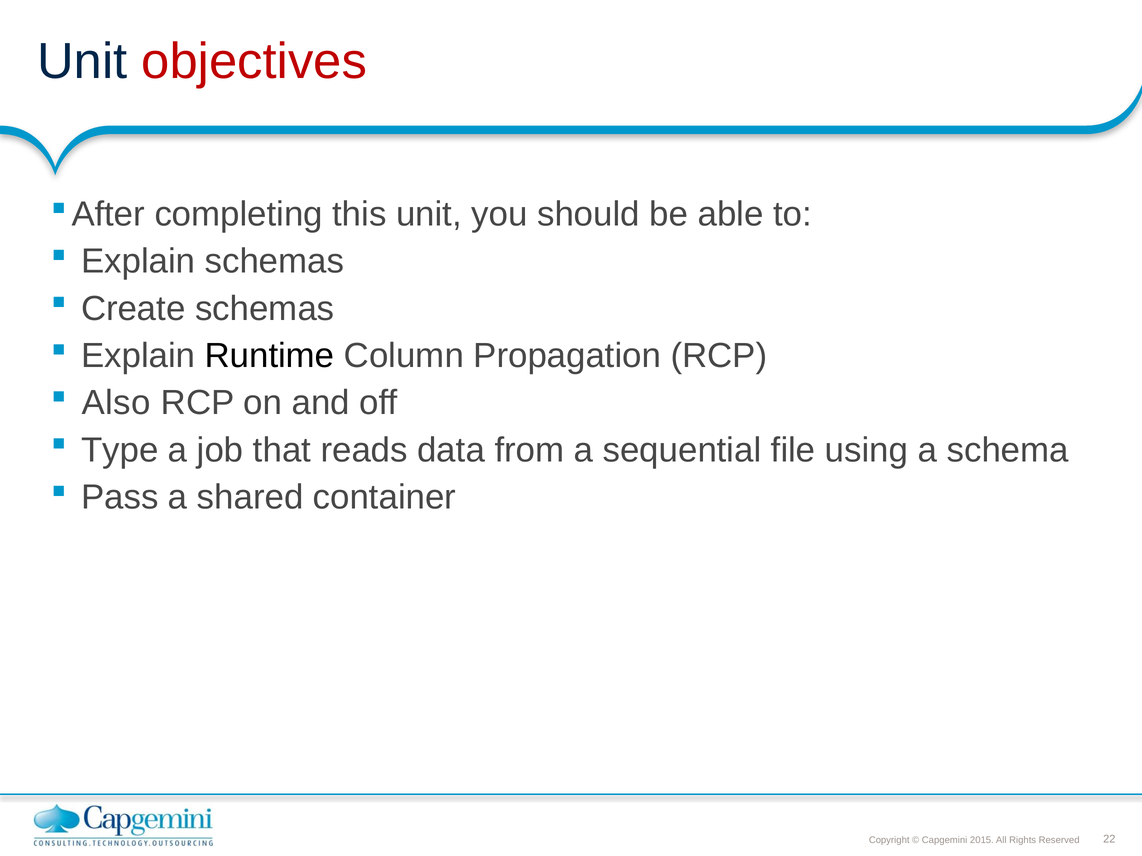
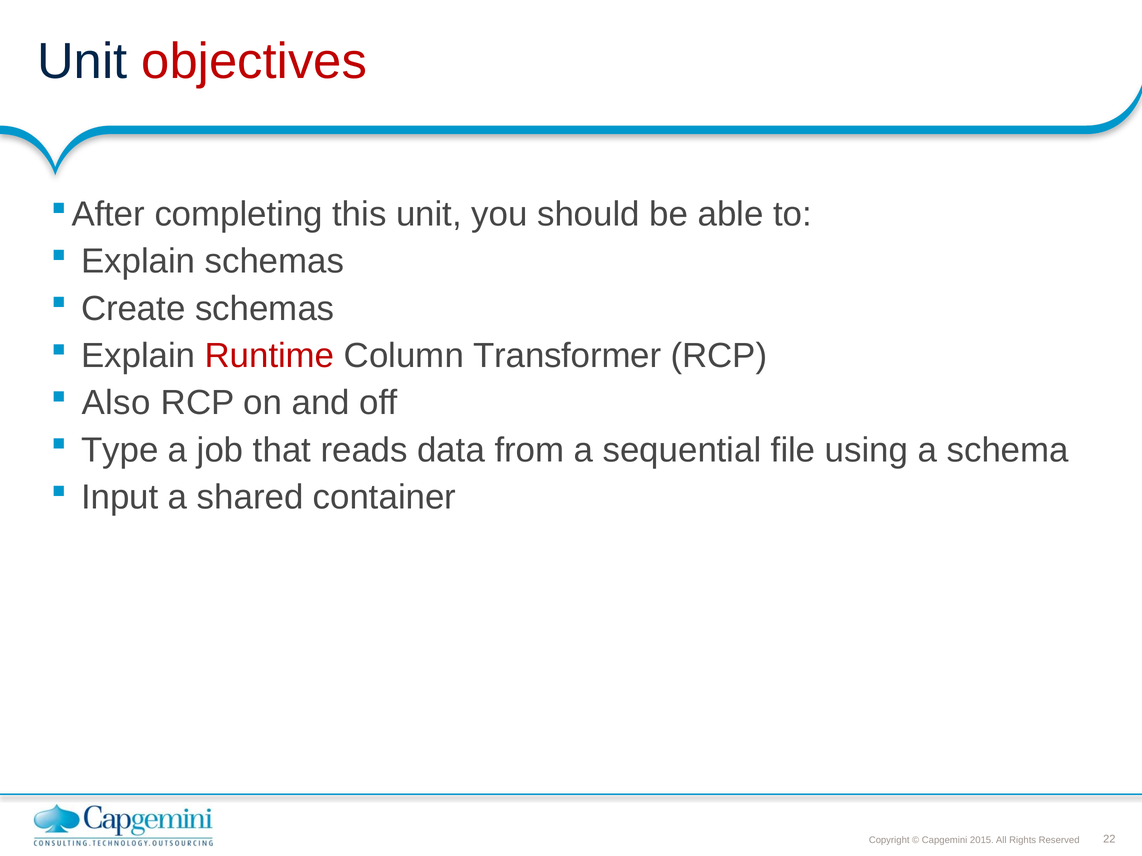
Runtime colour: black -> red
Propagation: Propagation -> Transformer
Pass: Pass -> Input
